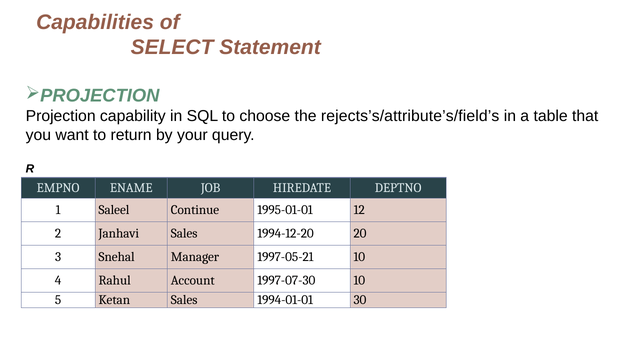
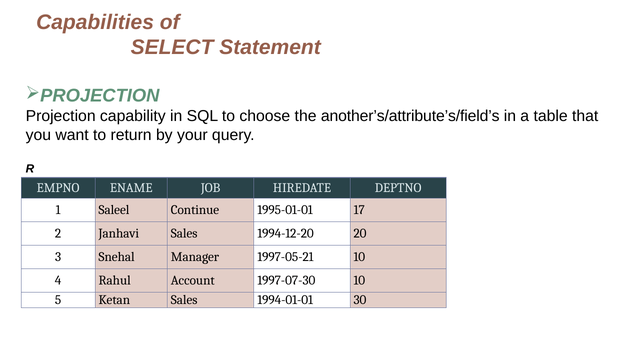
rejects’s/attribute’s/field’s: rejects’s/attribute’s/field’s -> another’s/attribute’s/field’s
12: 12 -> 17
